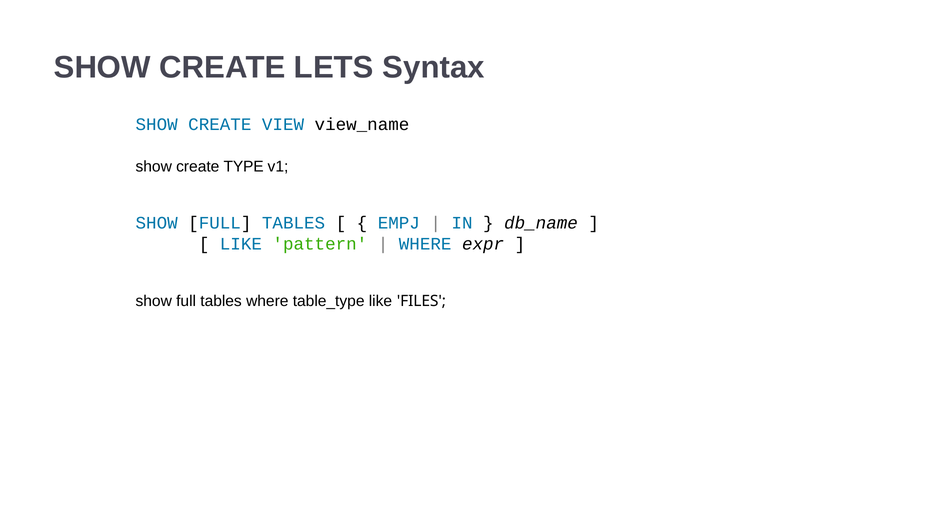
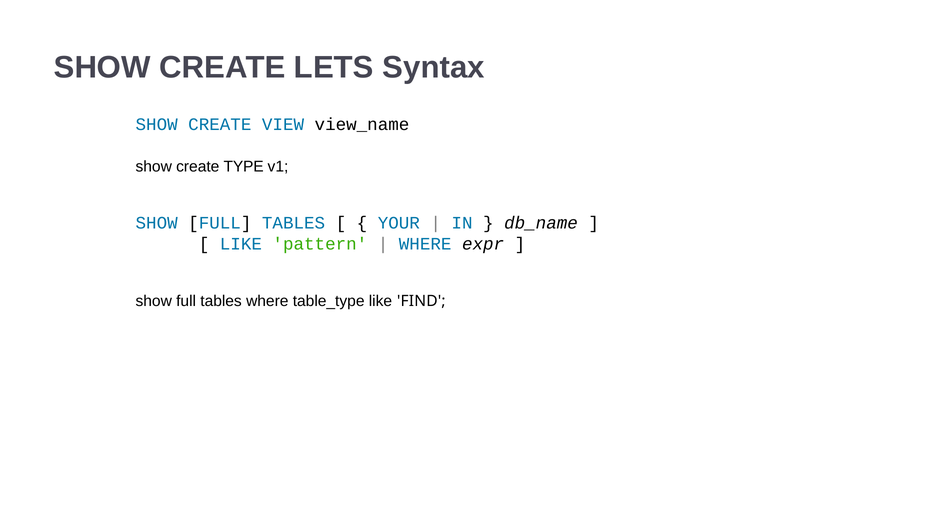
EMPJ: EMPJ -> YOUR
FILES: FILES -> FIND
